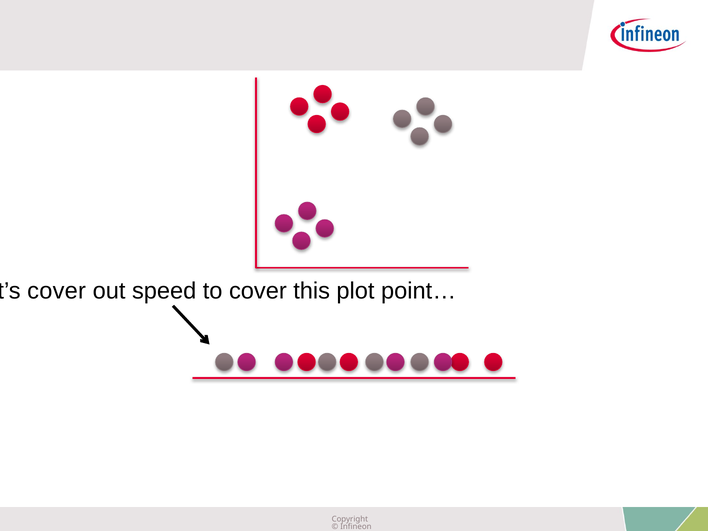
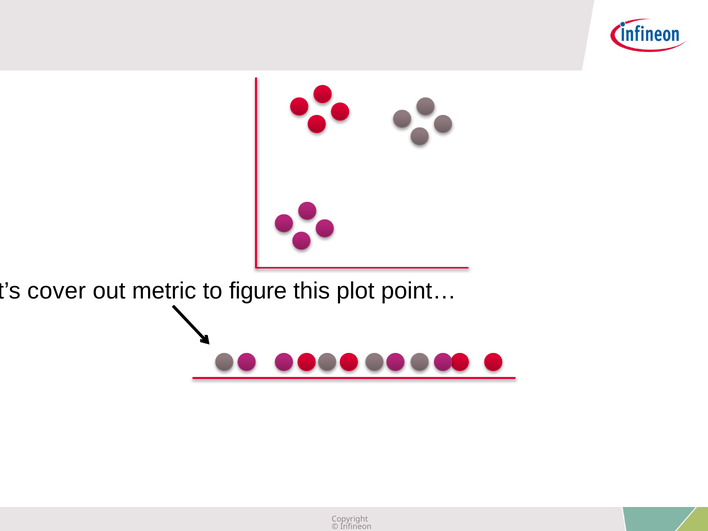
speed: speed -> metric
to cover: cover -> figure
